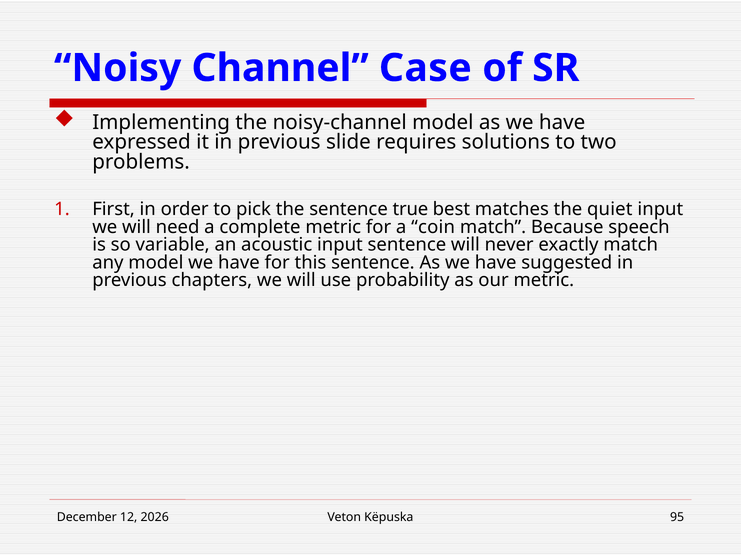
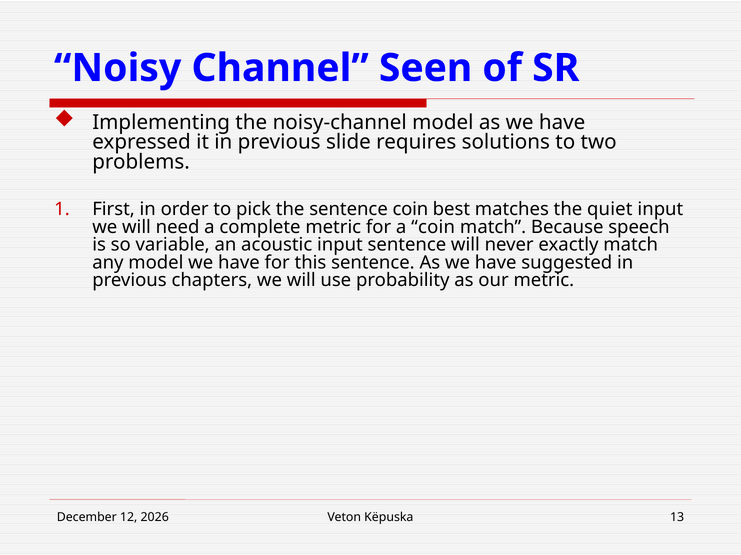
Case: Case -> Seen
sentence true: true -> coin
95: 95 -> 13
